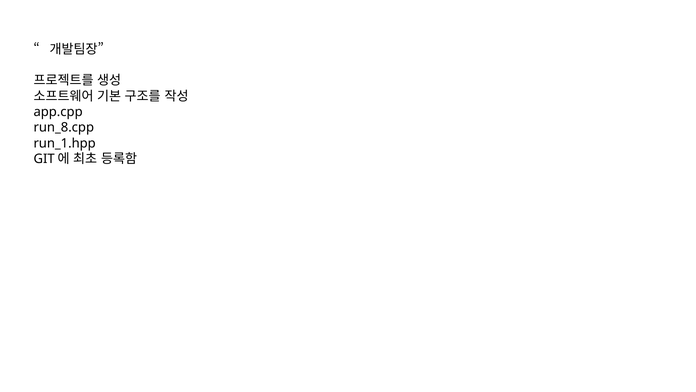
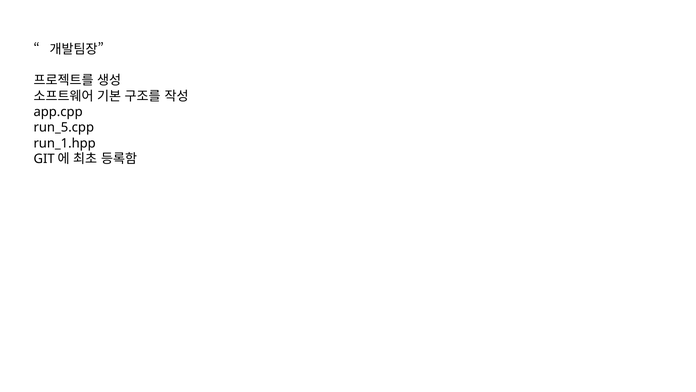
run_8.cpp: run_8.cpp -> run_5.cpp
